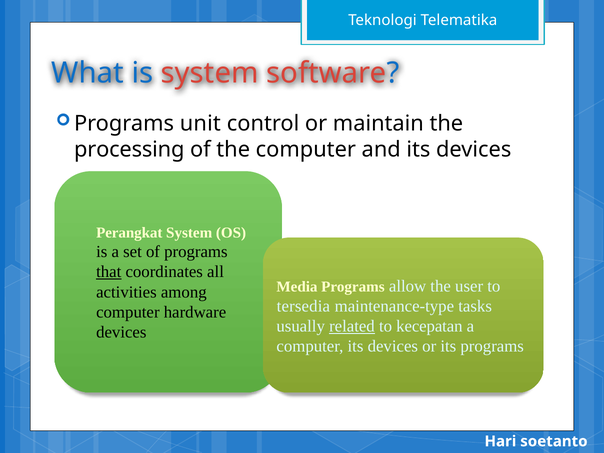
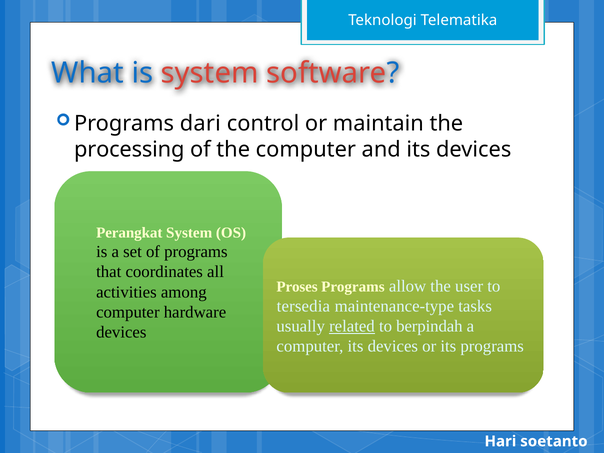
unit: unit -> dari
that underline: present -> none
Media: Media -> Proses
kecepatan: kecepatan -> berpindah
